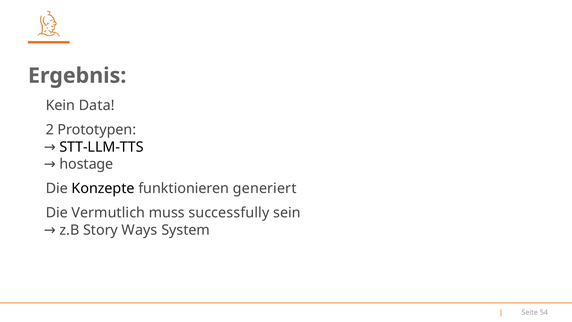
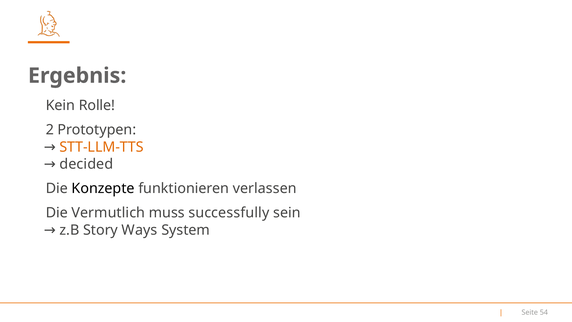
Data: Data -> Rolle
STT-LLM-TTS colour: black -> orange
hostage: hostage -> decided
generiert: generiert -> verlassen
